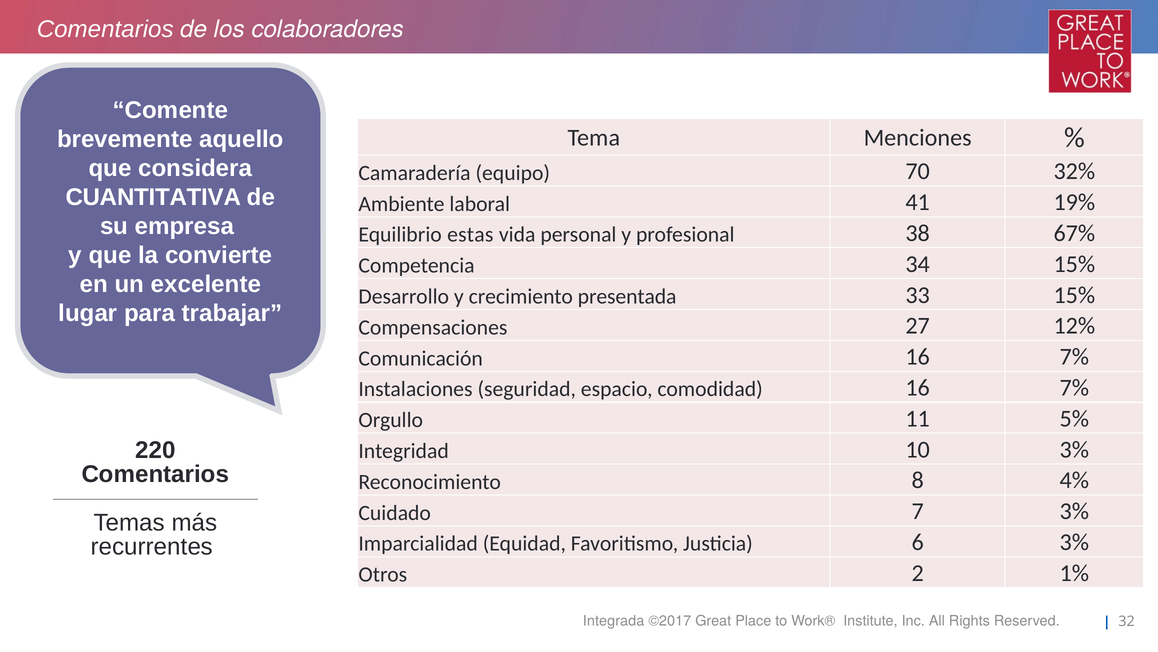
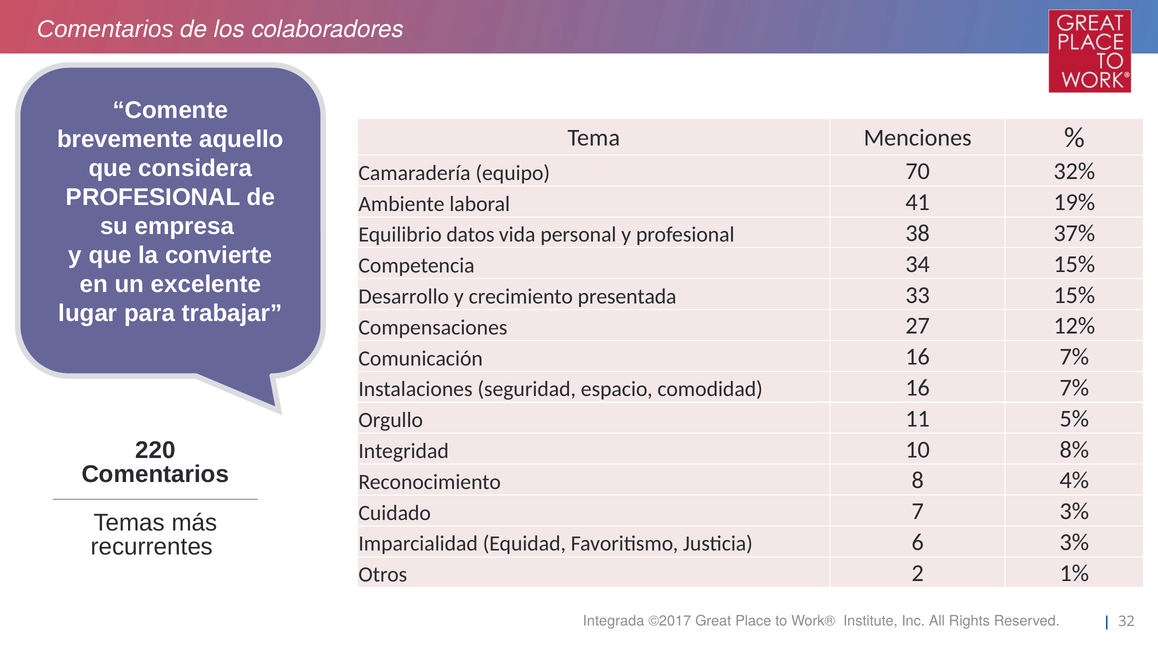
CUANTITATIVA at (153, 197): CUANTITATIVA -> PROFESIONAL
estas: estas -> datos
67%: 67% -> 37%
10 3%: 3% -> 8%
